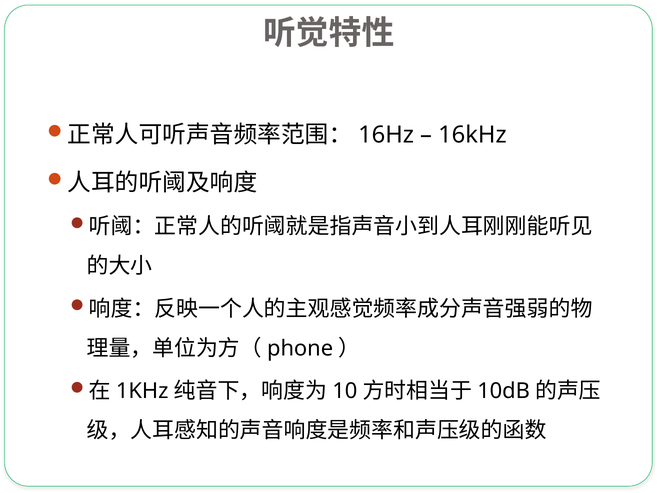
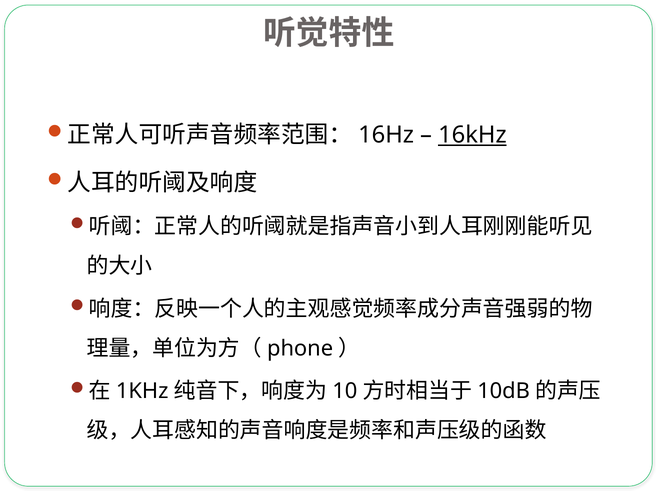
16kHz underline: none -> present
